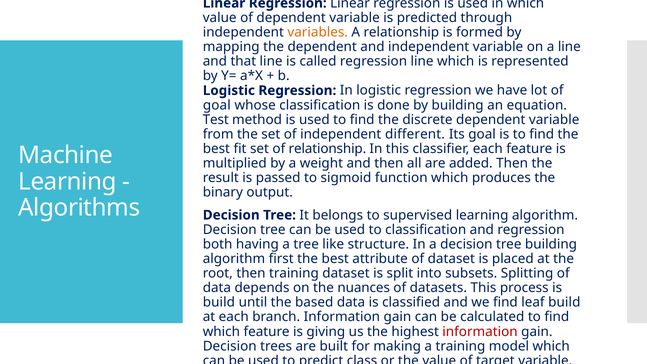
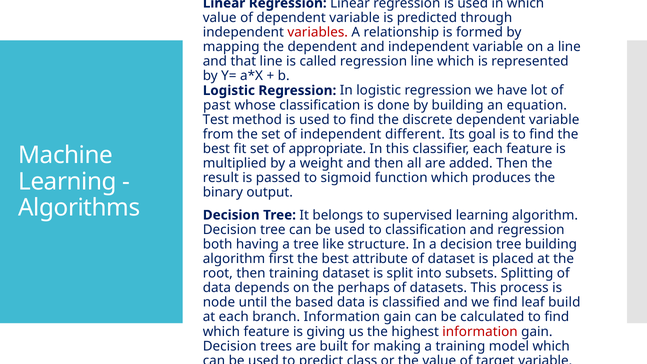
variables colour: orange -> red
goal at (217, 105): goal -> past
of relationship: relationship -> appropriate
nuances: nuances -> perhaps
build at (219, 302): build -> node
